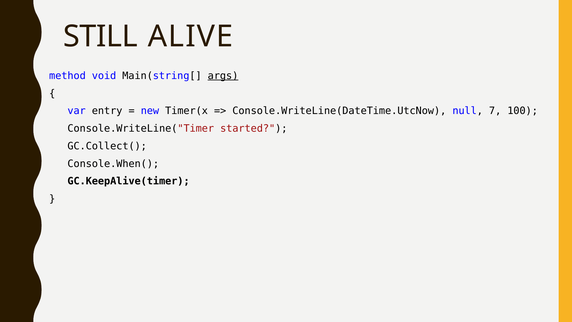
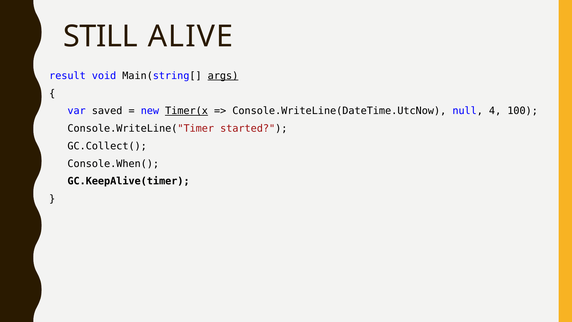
method: method -> result
entry: entry -> saved
Timer(x underline: none -> present
7: 7 -> 4
